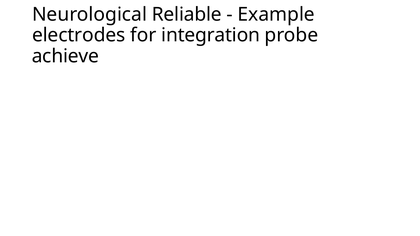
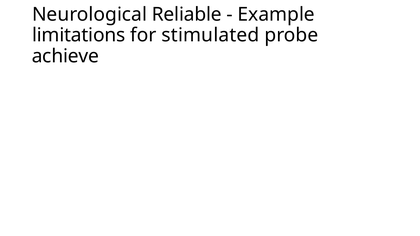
electrodes: electrodes -> limitations
integration: integration -> stimulated
